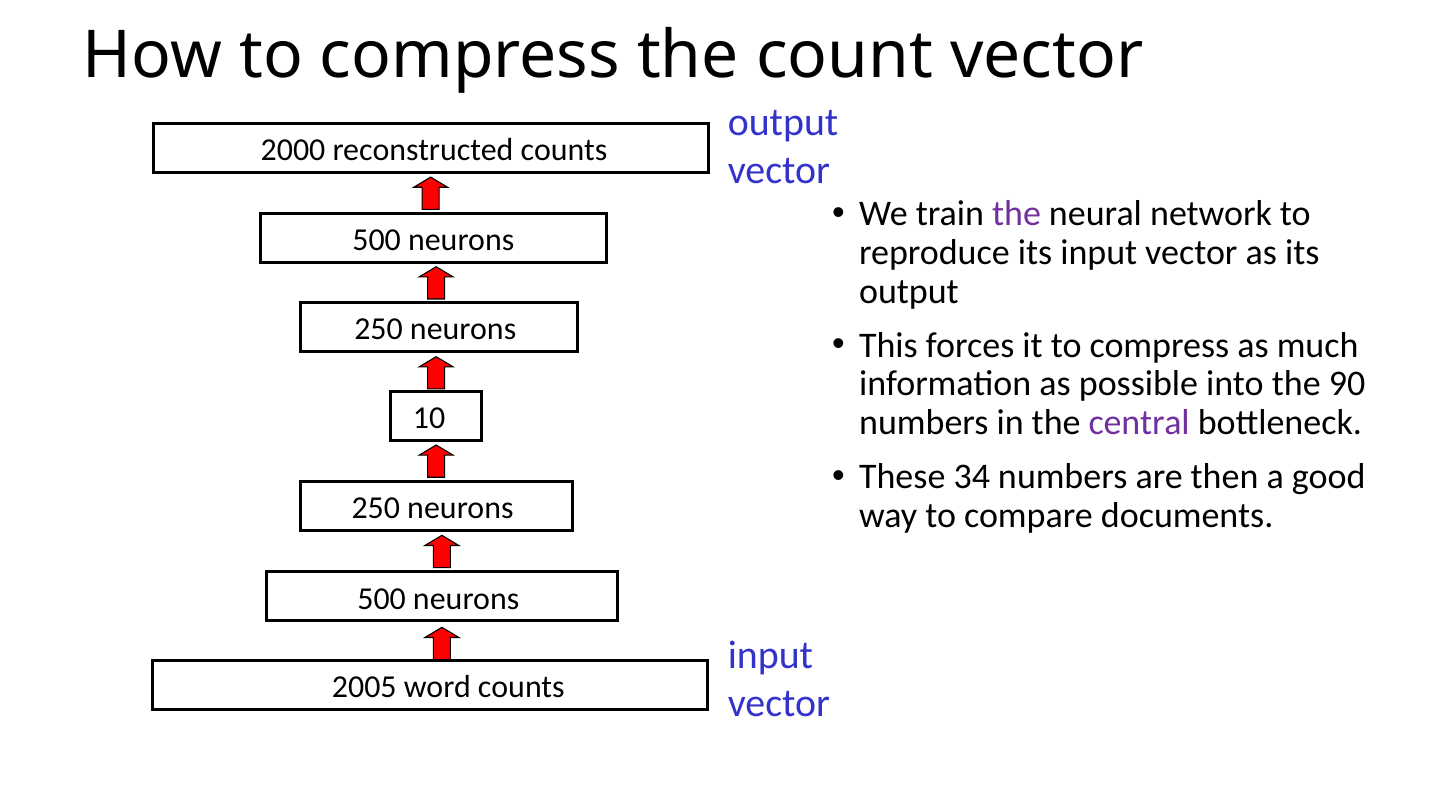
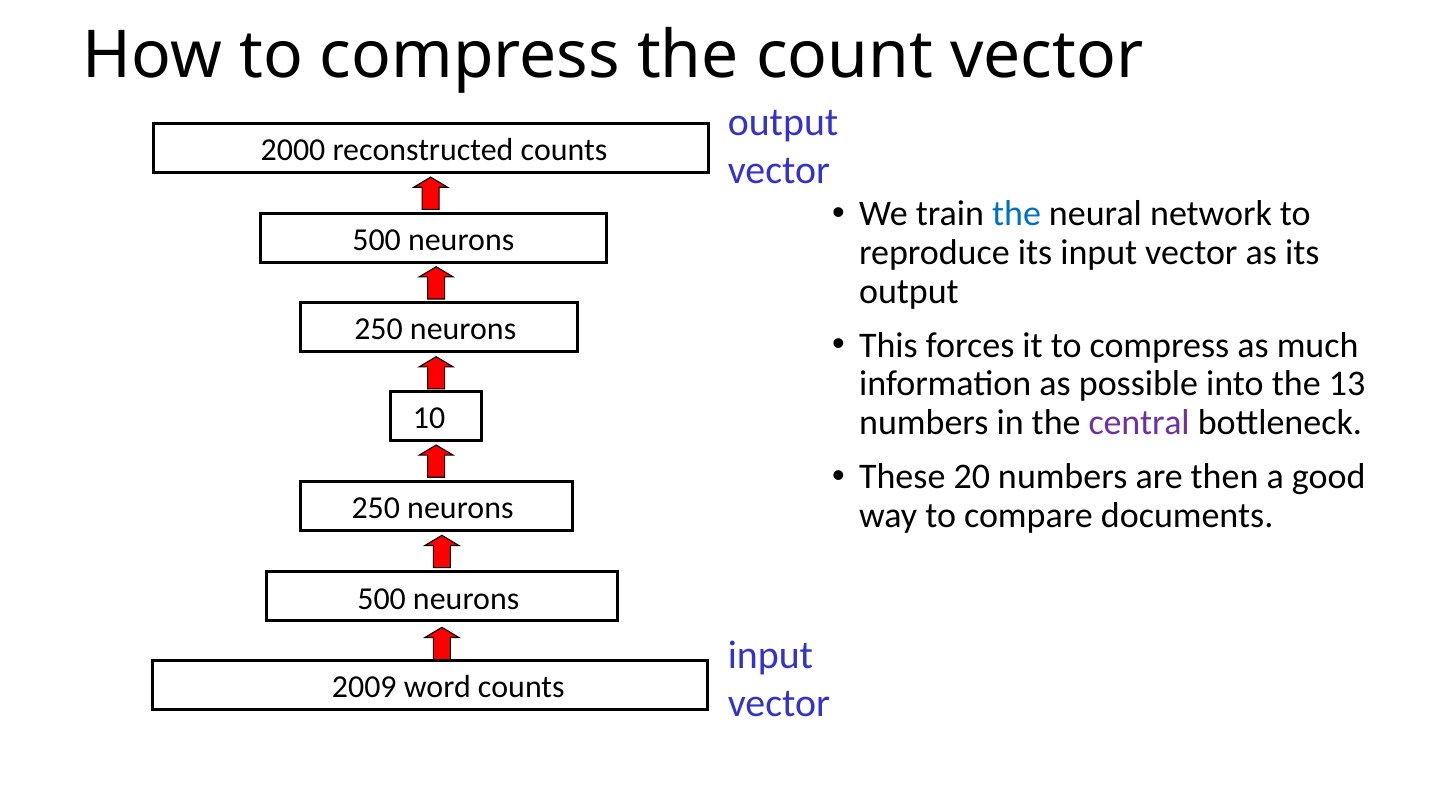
the at (1017, 213) colour: purple -> blue
90: 90 -> 13
34: 34 -> 20
2005: 2005 -> 2009
